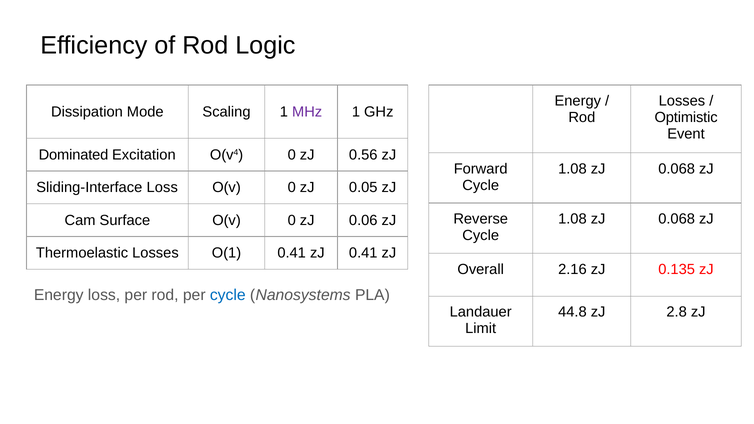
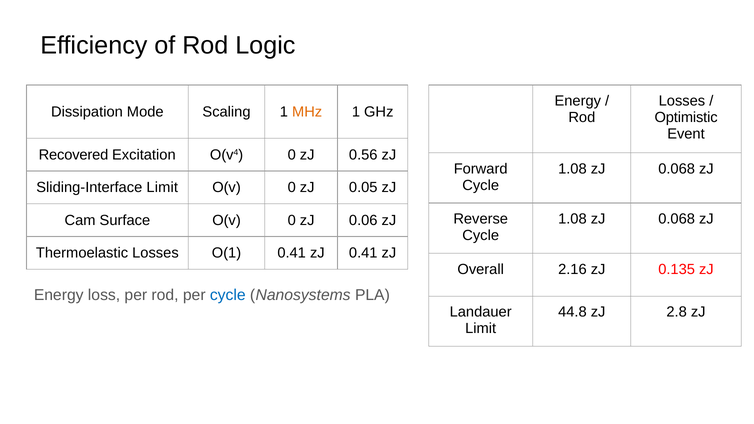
MHz colour: purple -> orange
Dominated: Dominated -> Recovered
Sliding-Interface Loss: Loss -> Limit
